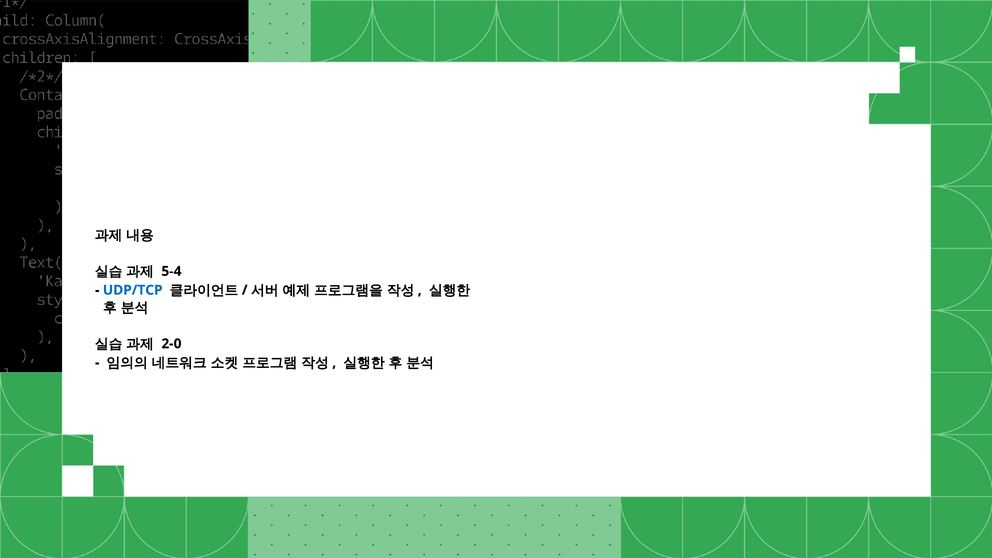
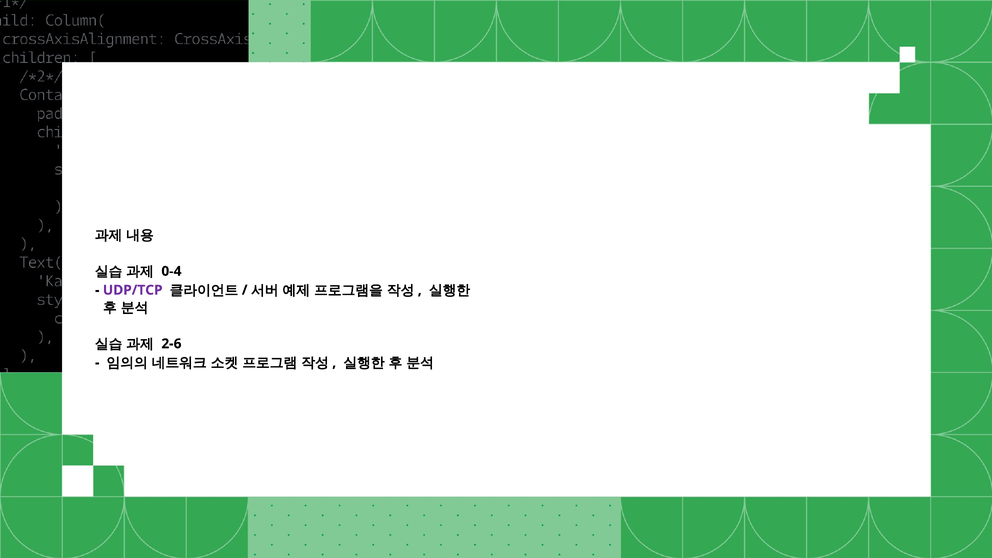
5-4: 5-4 -> 0-4
UDP/TCP colour: blue -> purple
2-0: 2-0 -> 2-6
